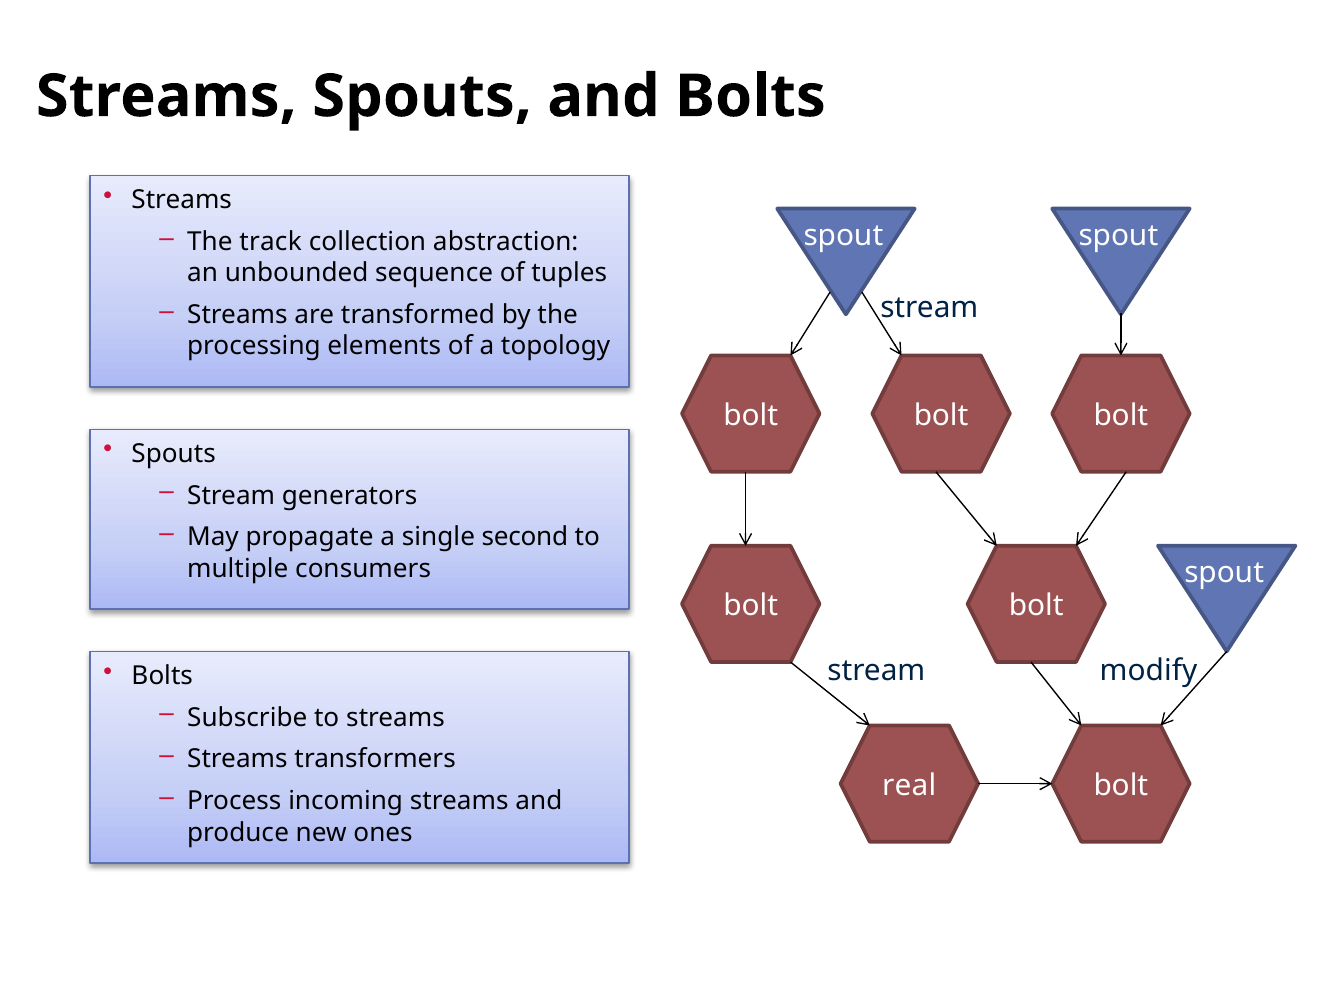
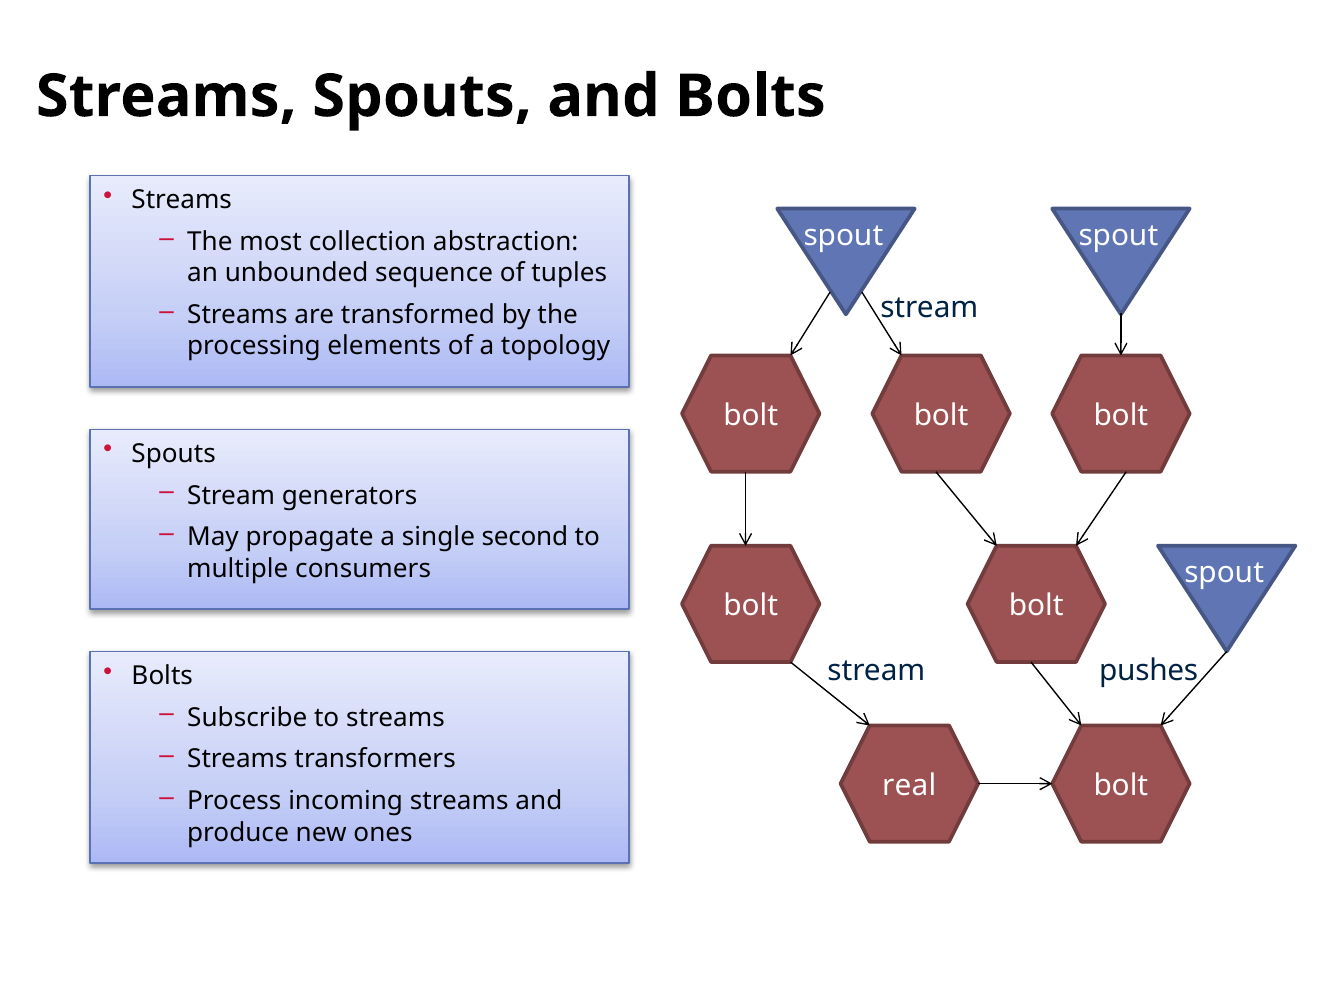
track: track -> most
modify: modify -> pushes
